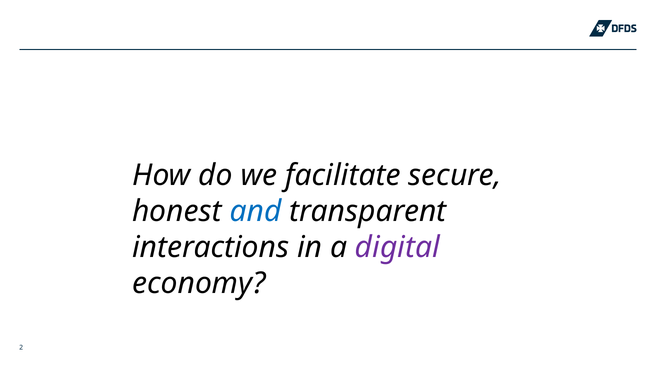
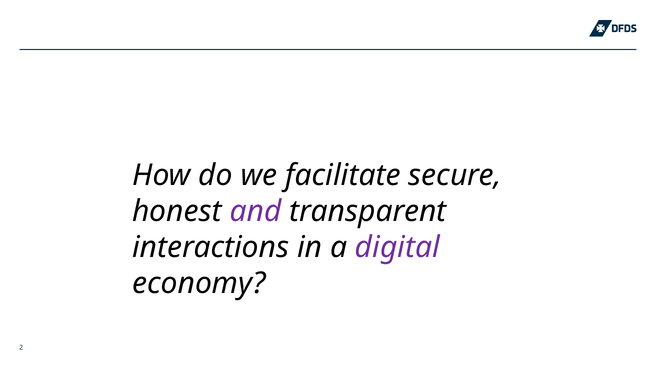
and colour: blue -> purple
